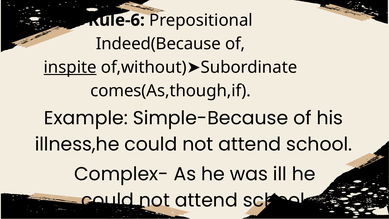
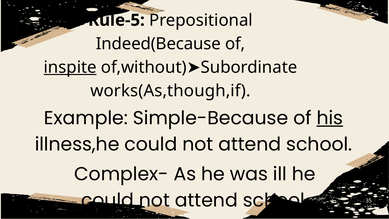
Rule-6: Rule-6 -> Rule-5
comes(As,though,if: comes(As,though,if -> works(As,though,if
his underline: none -> present
